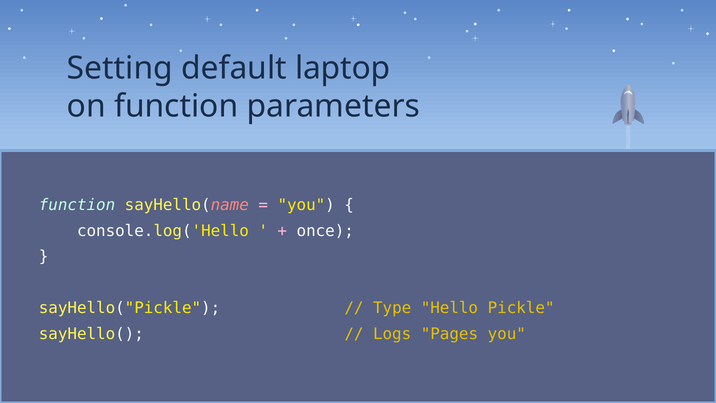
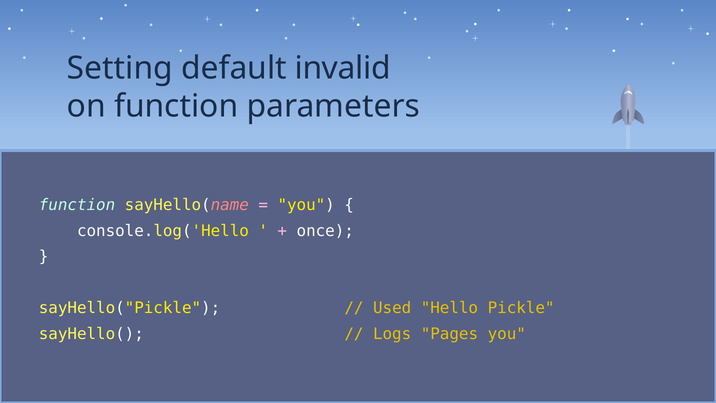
laptop: laptop -> invalid
Type: Type -> Used
